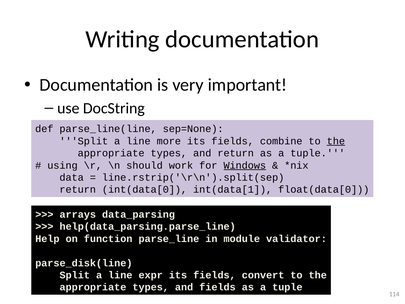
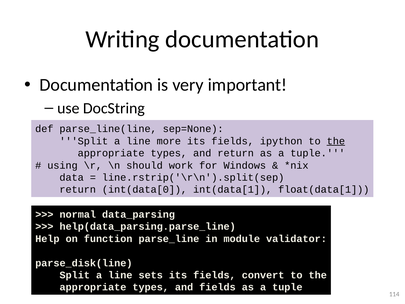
combine: combine -> ipython
Windows underline: present -> none
float(data[0: float(data[0 -> float(data[1
arrays: arrays -> normal
expr: expr -> sets
